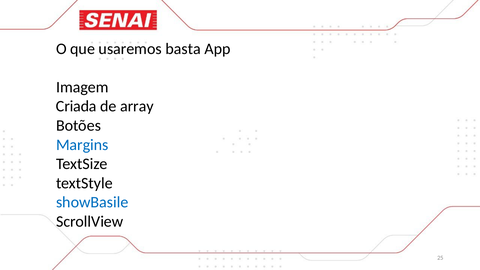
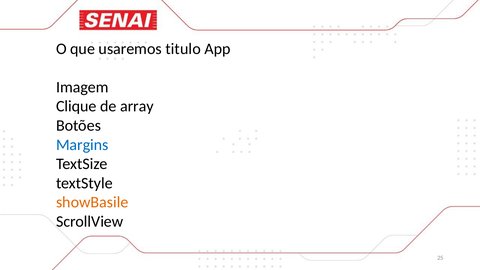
basta: basta -> titulo
Criada: Criada -> Clique
showBasile colour: blue -> orange
